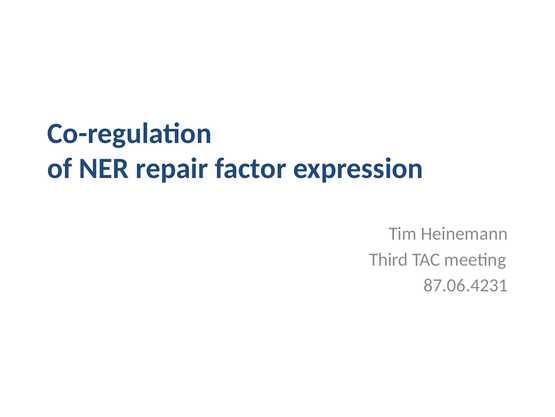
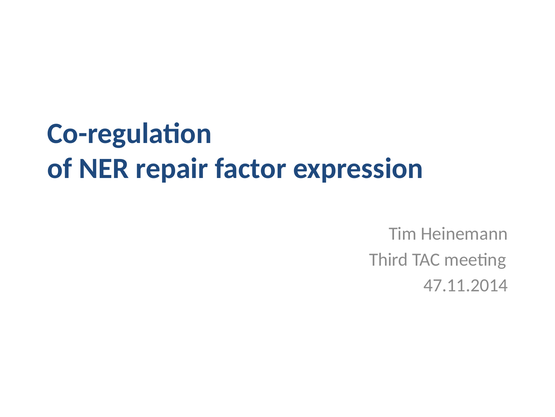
87.06.4231: 87.06.4231 -> 47.11.2014
